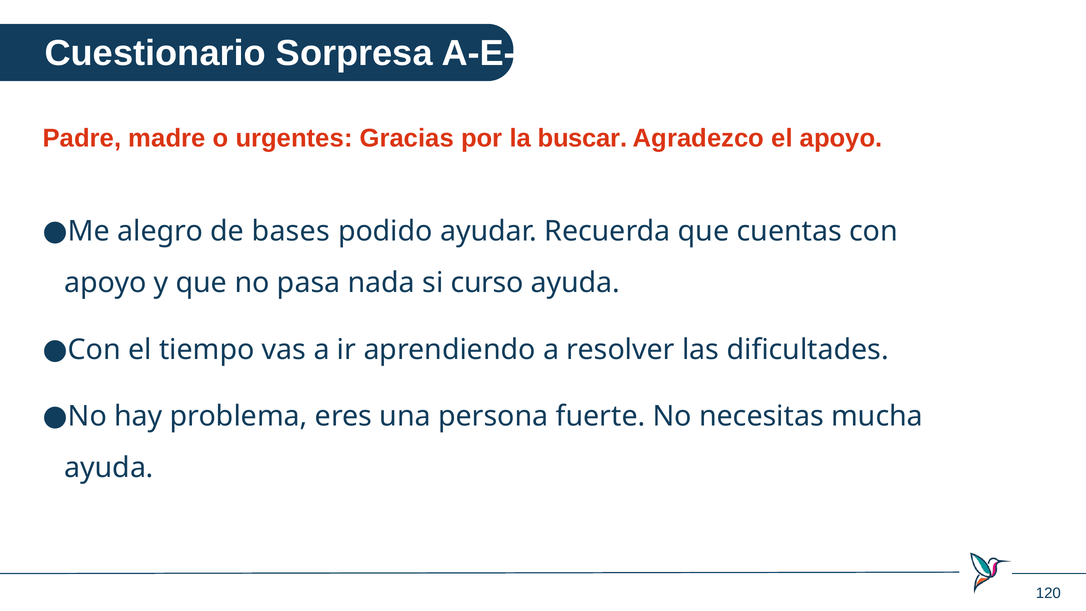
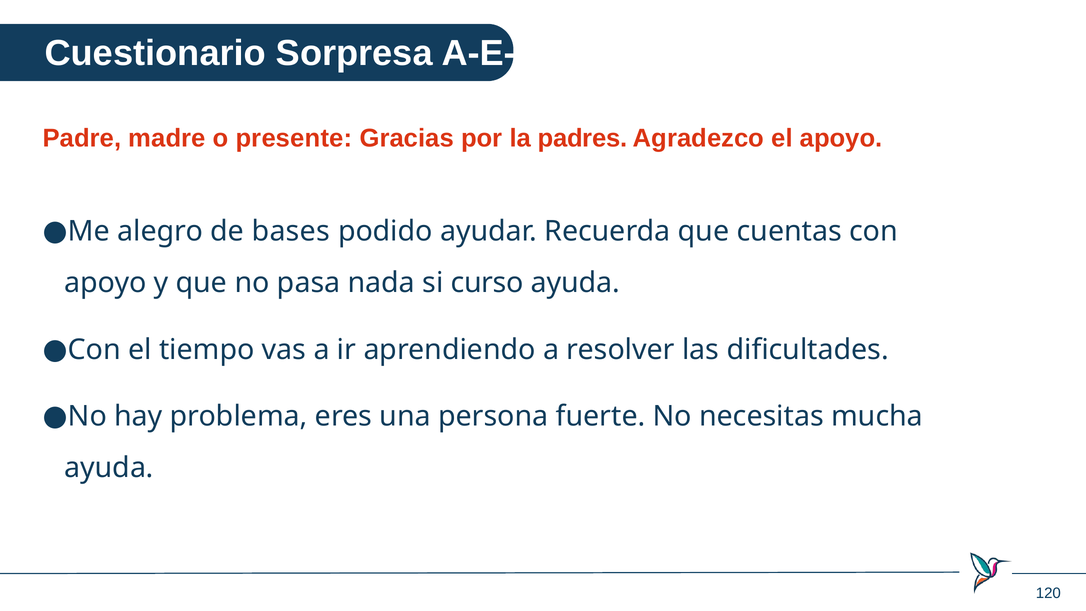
urgentes: urgentes -> presente
buscar: buscar -> padres
